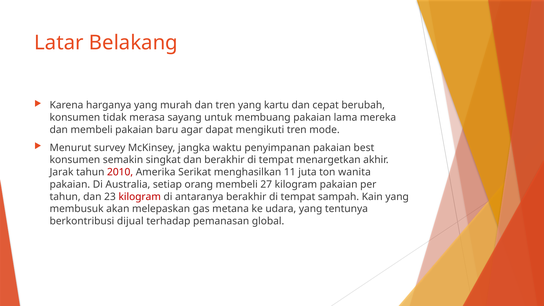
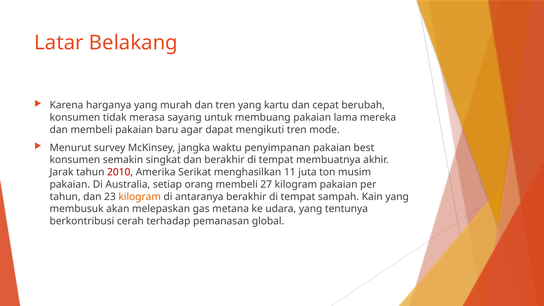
menargetkan: menargetkan -> membuatnya
wanita: wanita -> musim
kilogram at (140, 197) colour: red -> orange
dijual: dijual -> cerah
